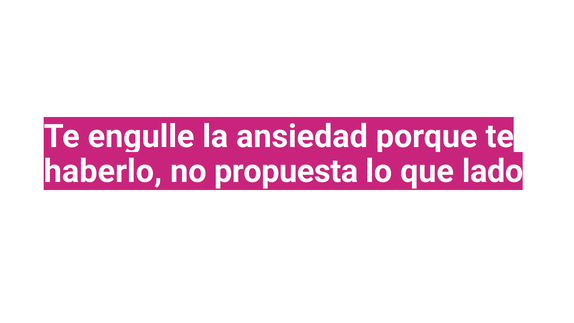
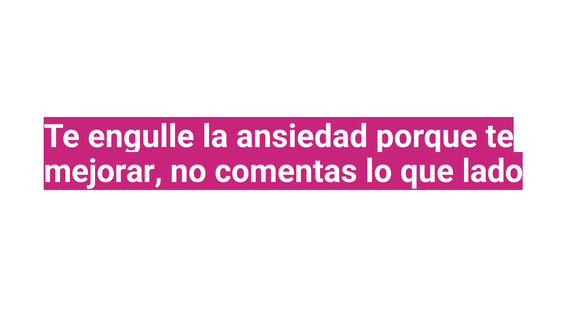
haberlo: haberlo -> mejorar
propuesta: propuesta -> comentas
